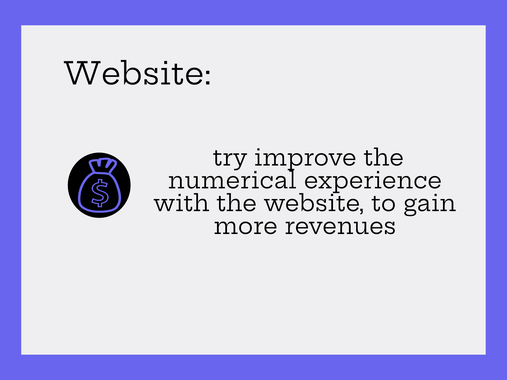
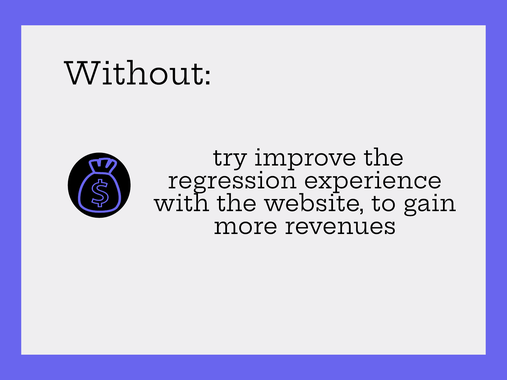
Website at (137, 74): Website -> Without
numerical: numerical -> regression
